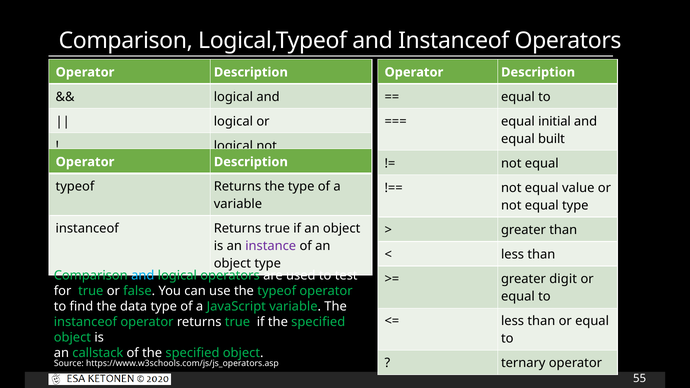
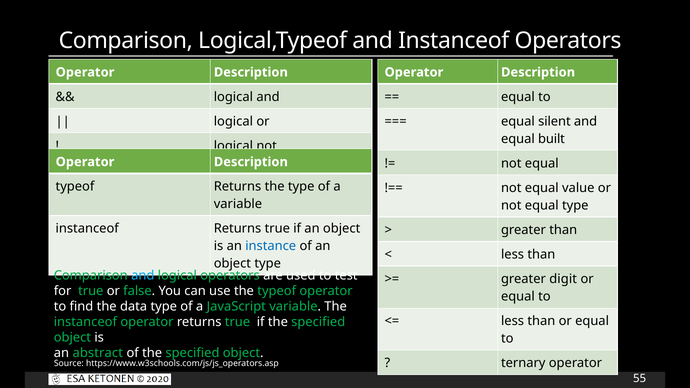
initial: initial -> silent
instance colour: purple -> blue
callstack: callstack -> abstract
